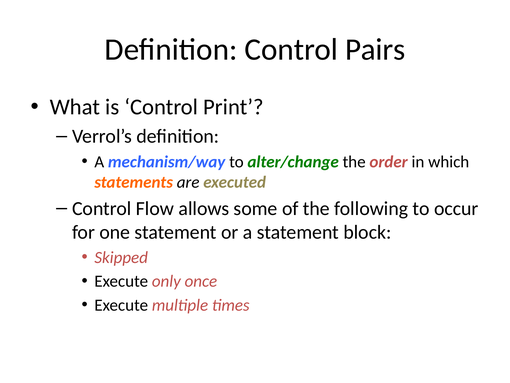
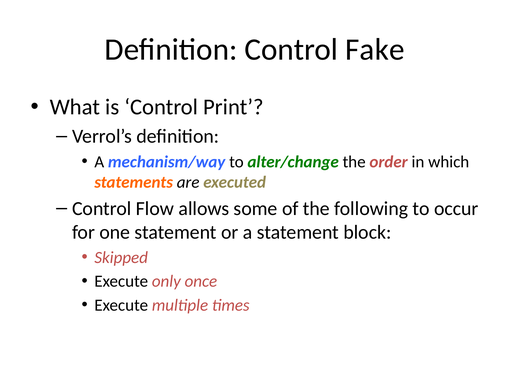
Pairs: Pairs -> Fake
